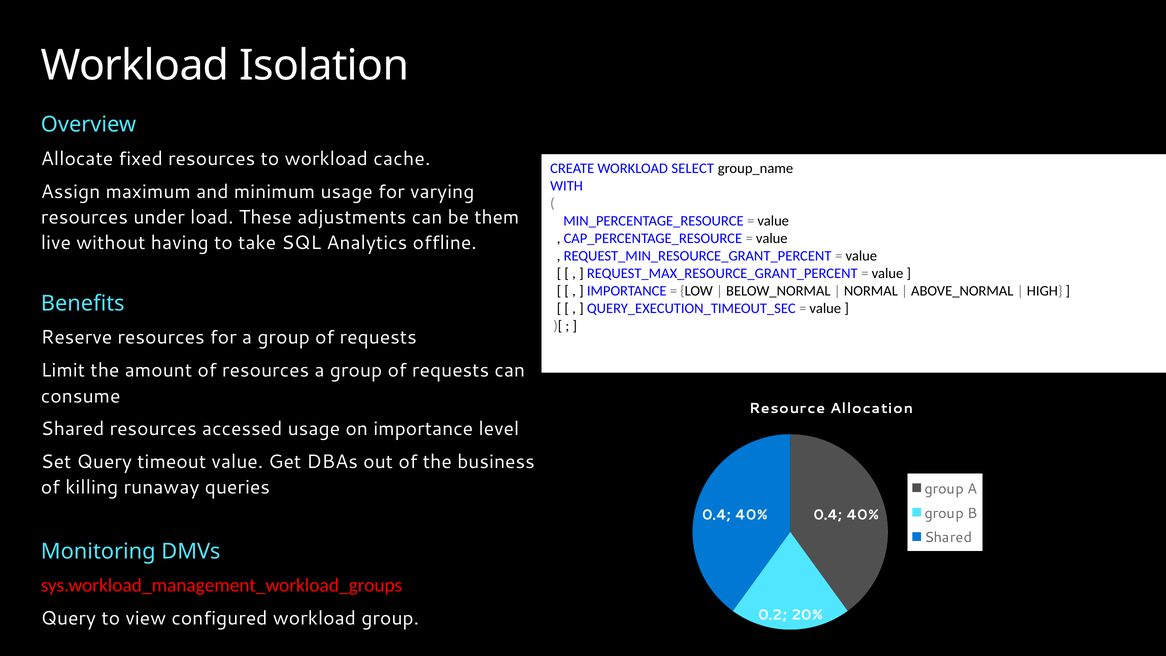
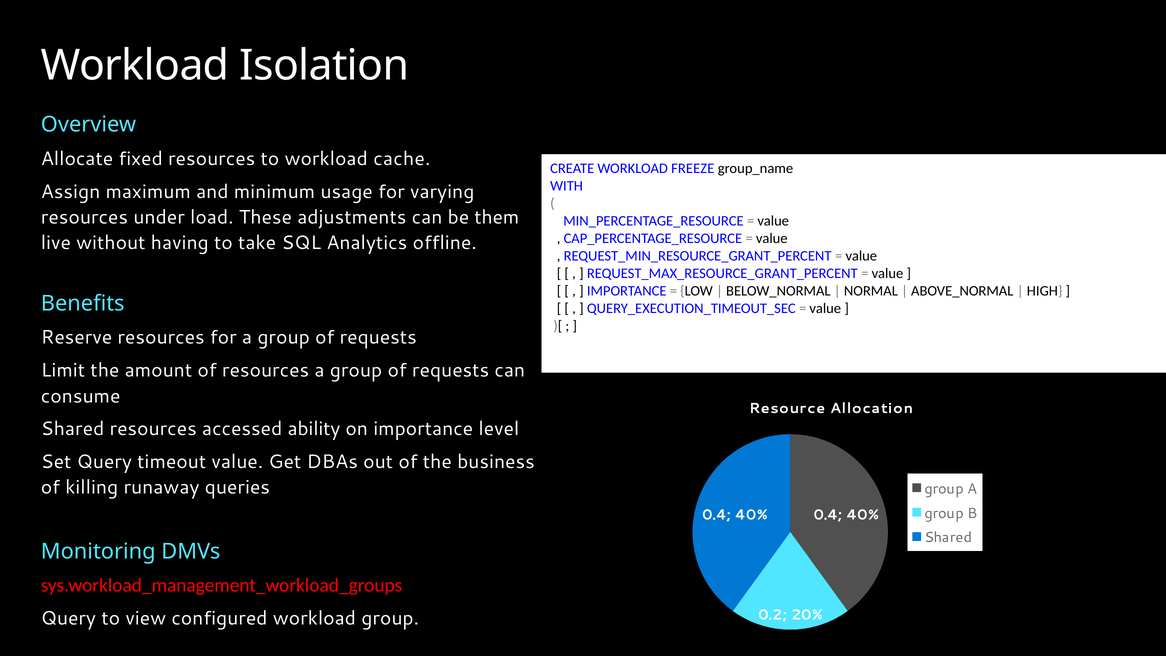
SELECT: SELECT -> FREEZE
accessed usage: usage -> ability
